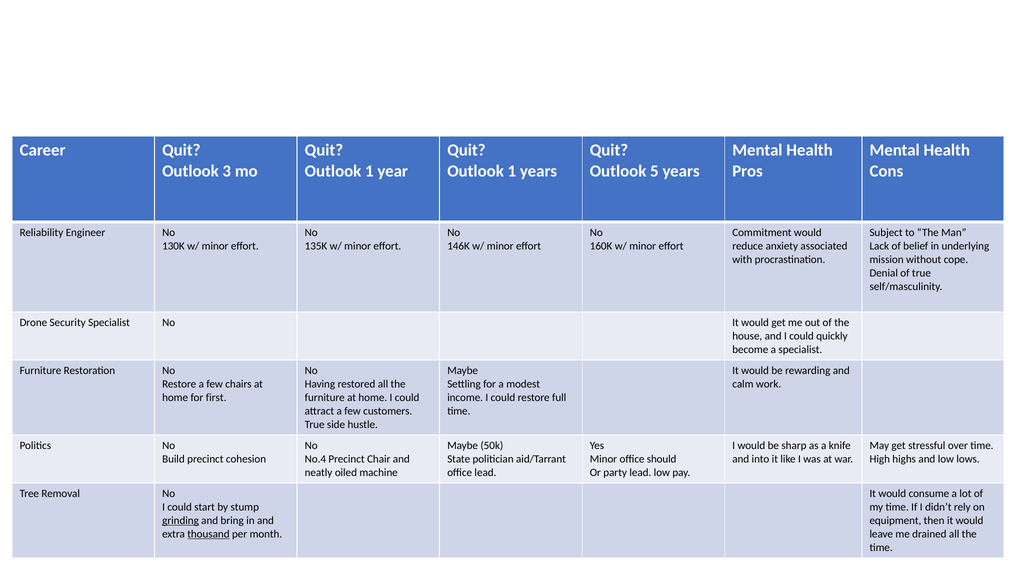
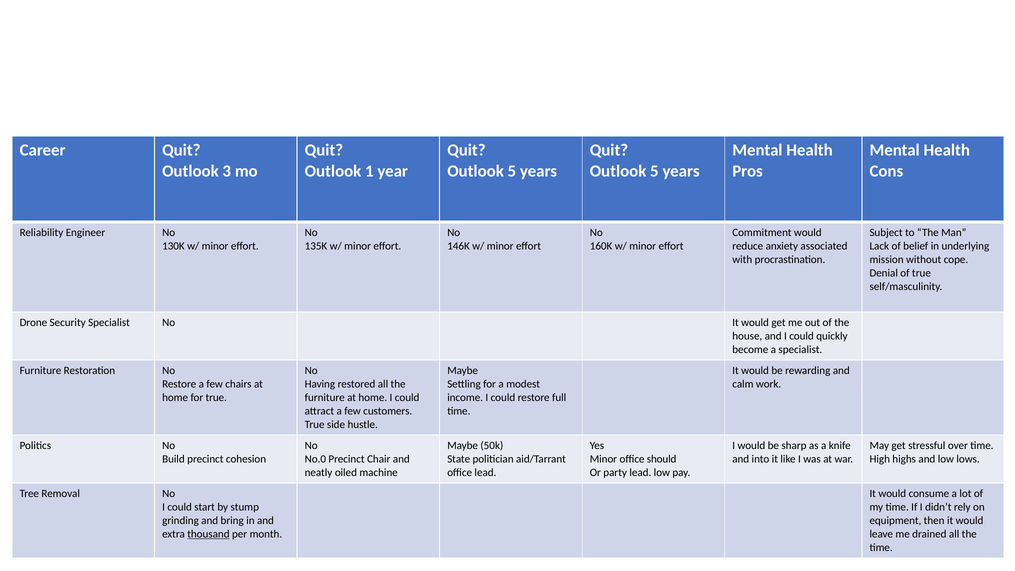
1 at (512, 171): 1 -> 5
for first: first -> true
No.4: No.4 -> No.0
grinding underline: present -> none
